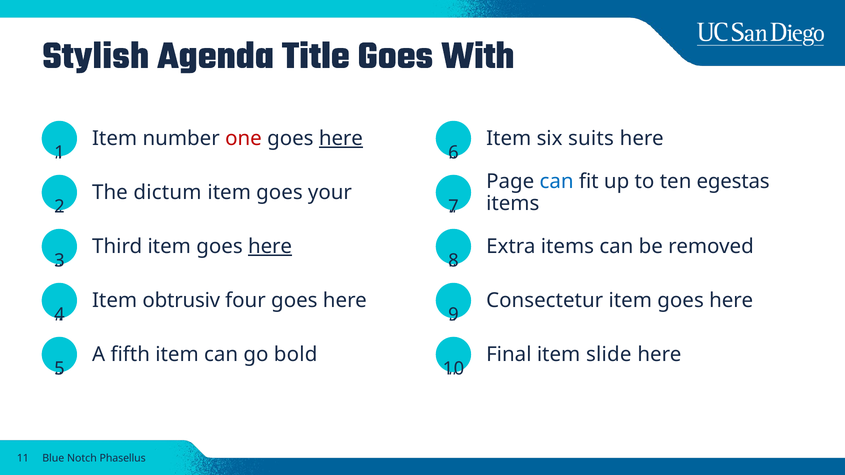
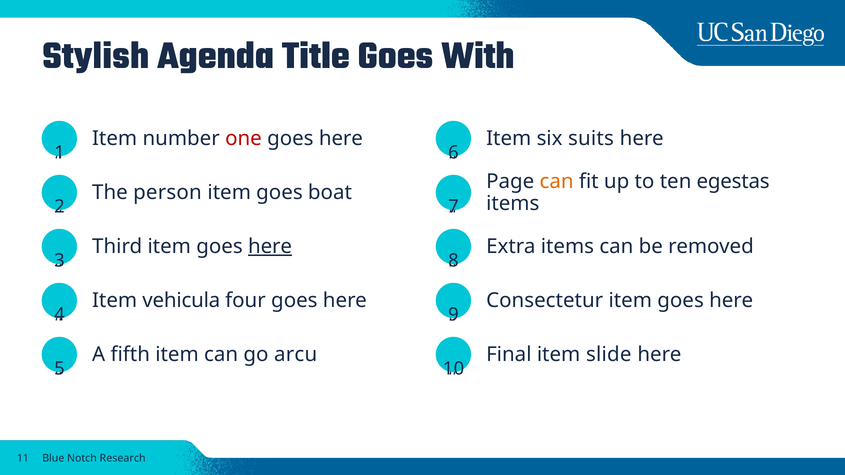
here at (341, 138) underline: present -> none
can at (557, 181) colour: blue -> orange
dictum: dictum -> person
your: your -> boat
obtrusiv: obtrusiv -> vehicula
bold: bold -> arcu
Phasellus: Phasellus -> Research
